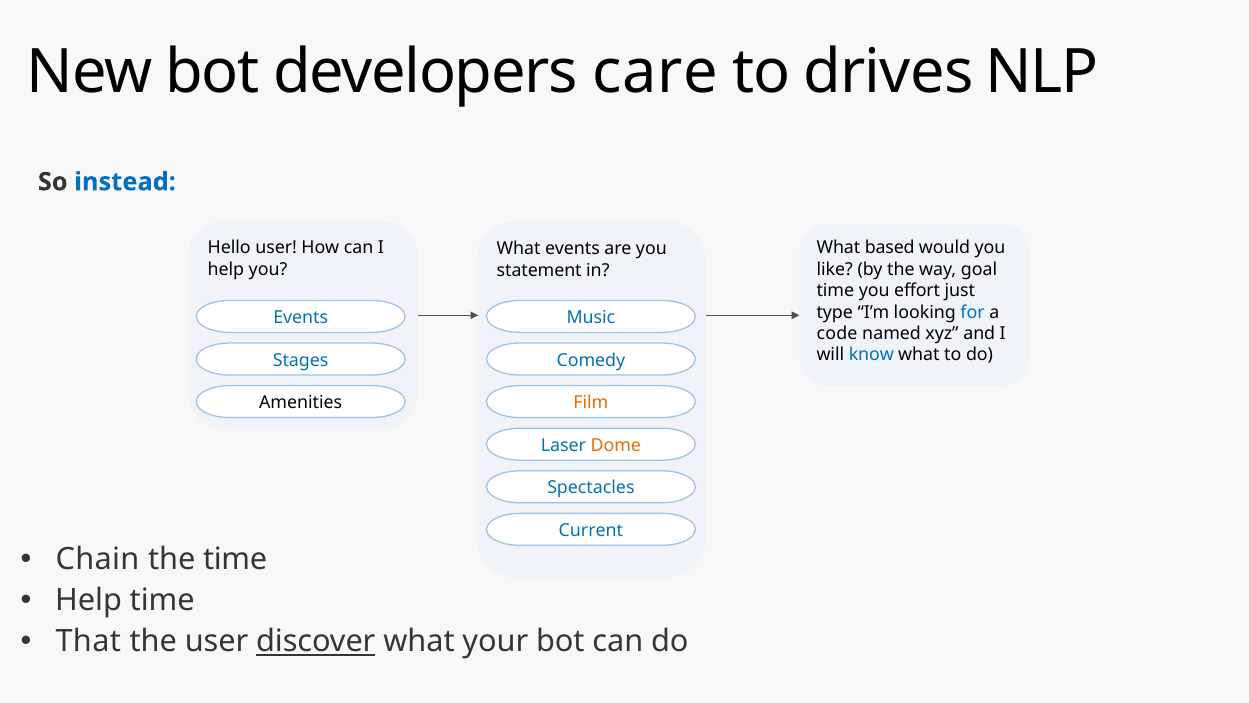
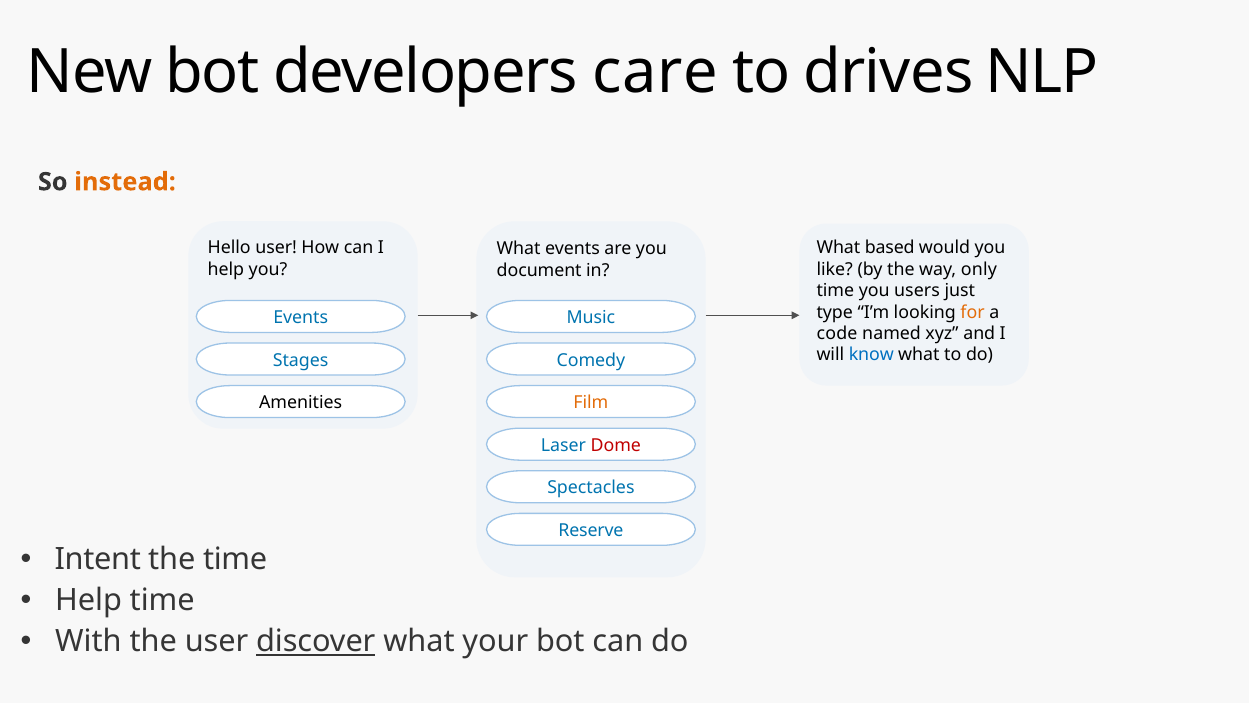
instead colour: blue -> orange
goal: goal -> only
statement: statement -> document
effort: effort -> users
for colour: blue -> orange
Dome colour: orange -> red
Current: Current -> Reserve
Chain: Chain -> Intent
That: That -> With
